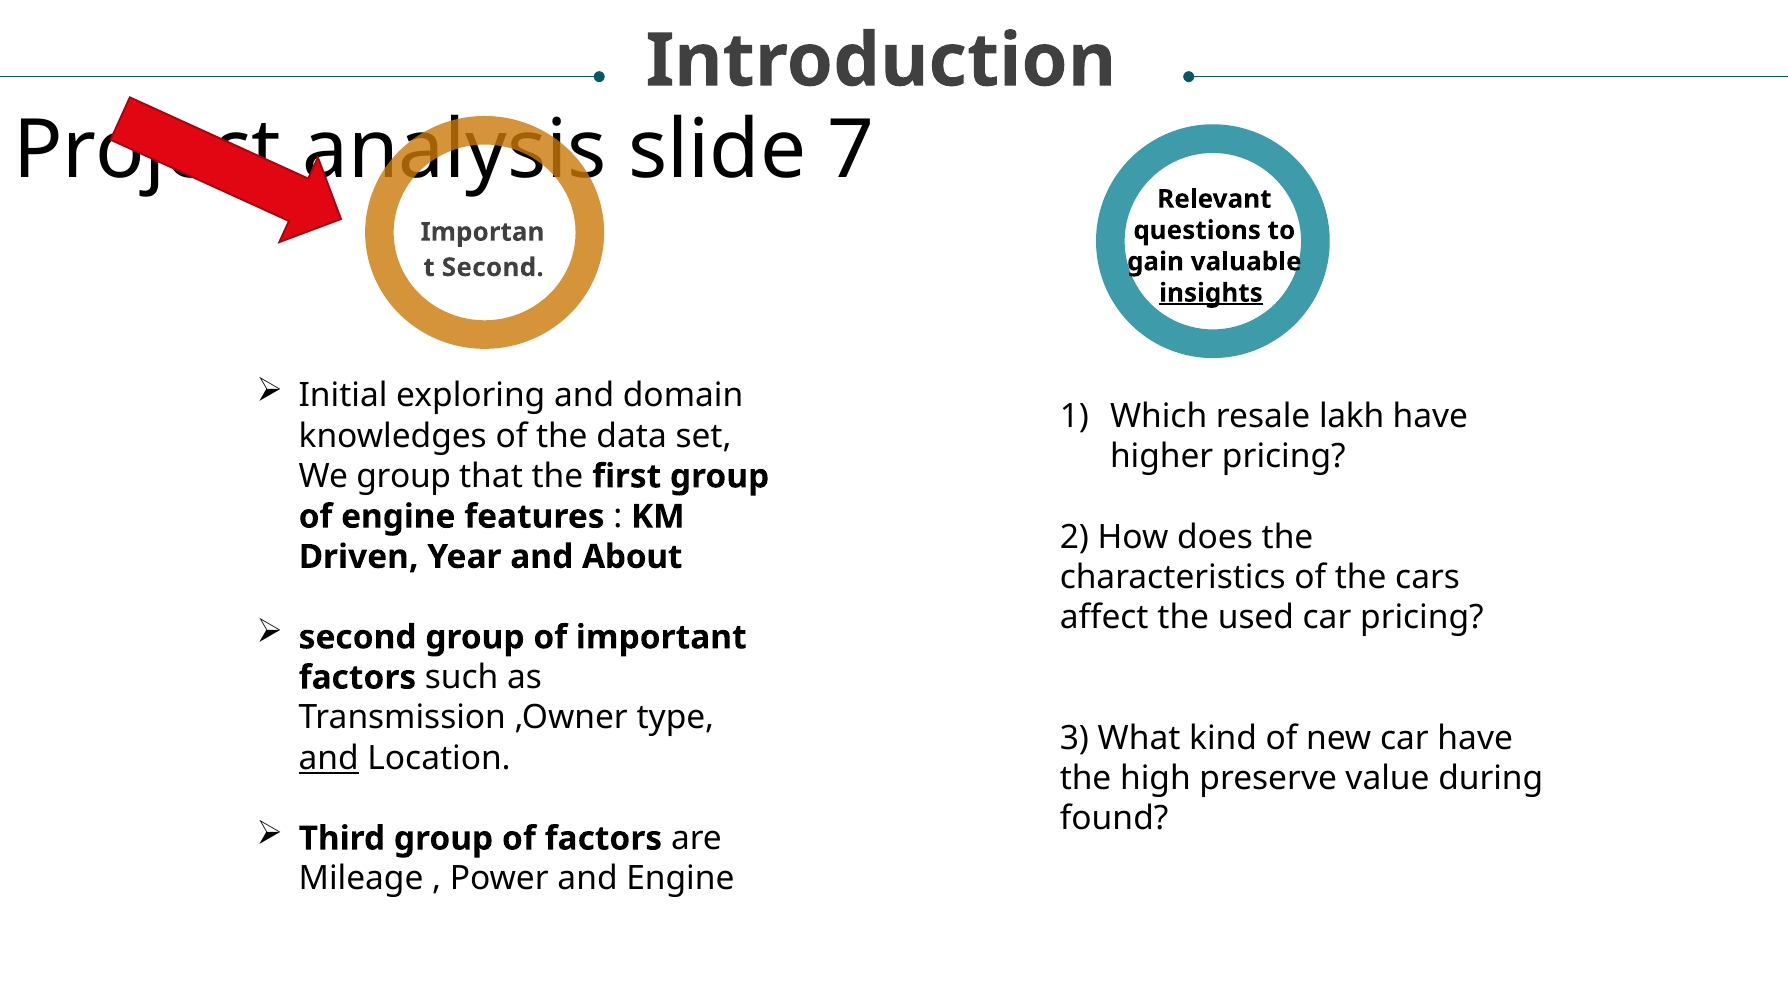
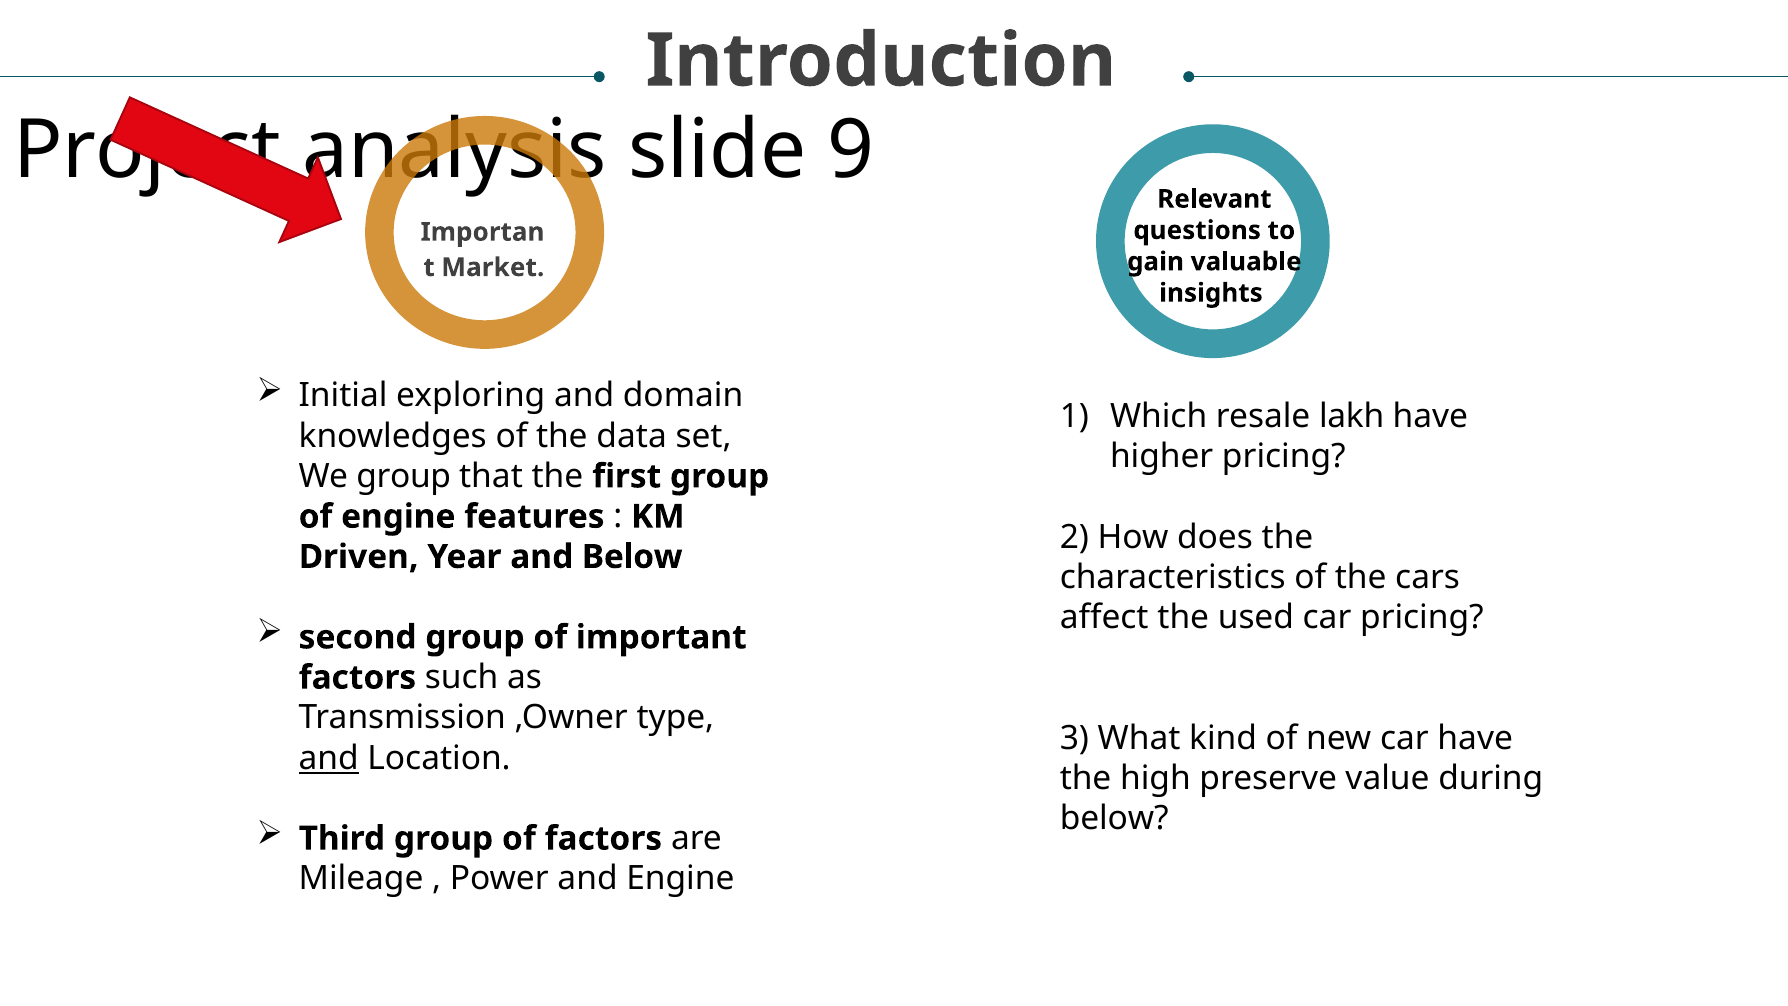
7: 7 -> 9
Second at (493, 267): Second -> Market
insights underline: present -> none
and About: About -> Below
found at (1114, 818): found -> below
